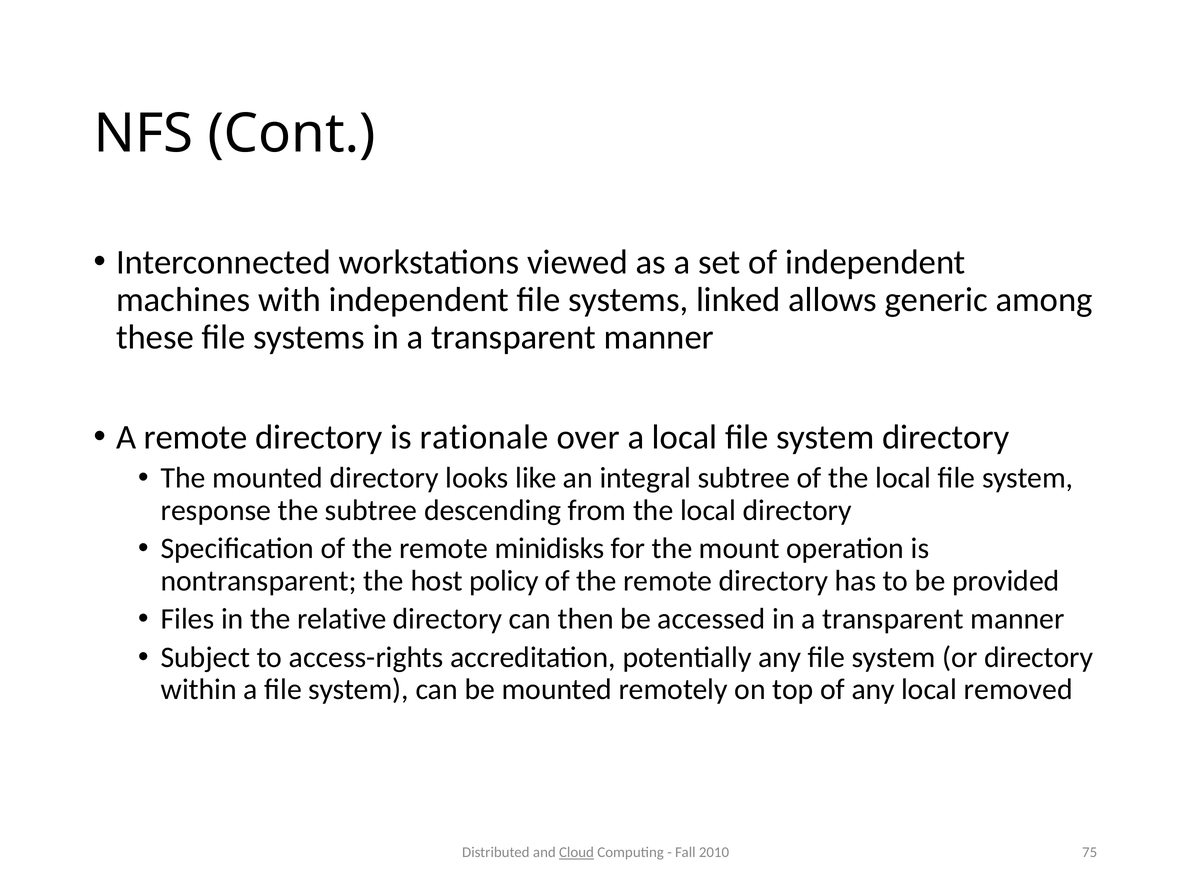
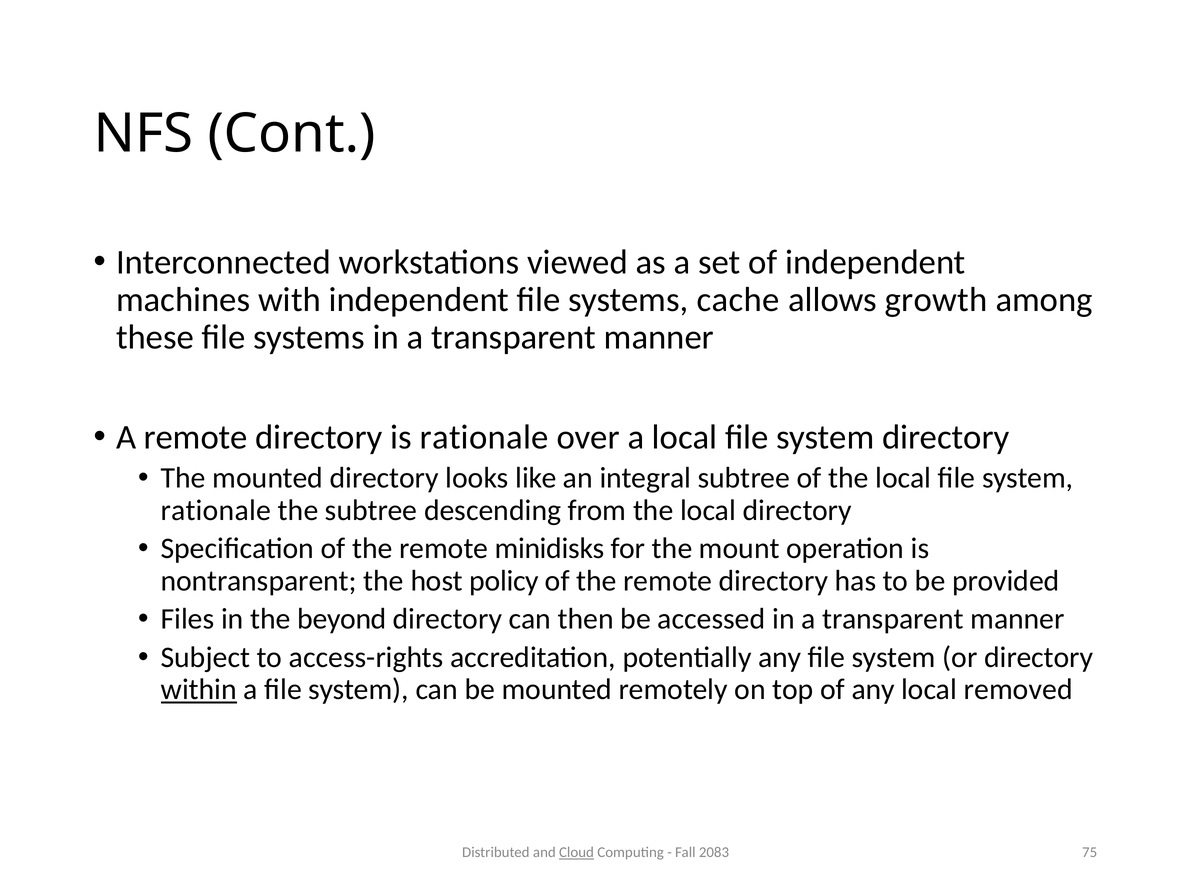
linked: linked -> cache
generic: generic -> growth
response at (216, 510): response -> rationale
relative: relative -> beyond
within underline: none -> present
2010: 2010 -> 2083
